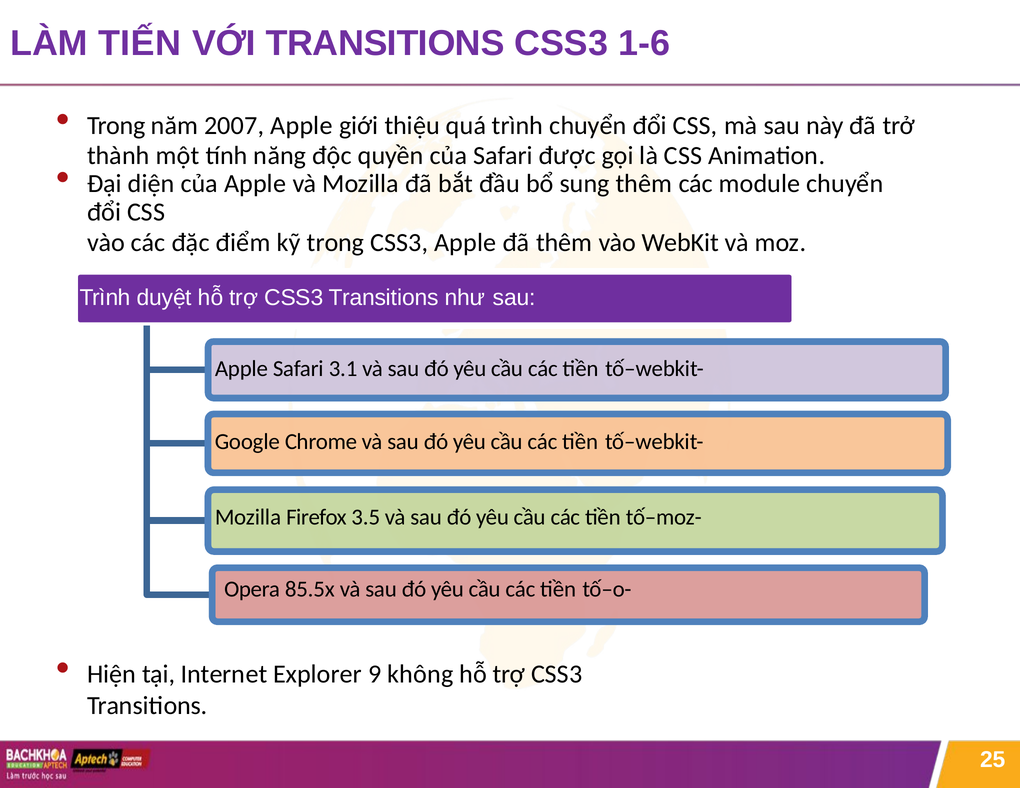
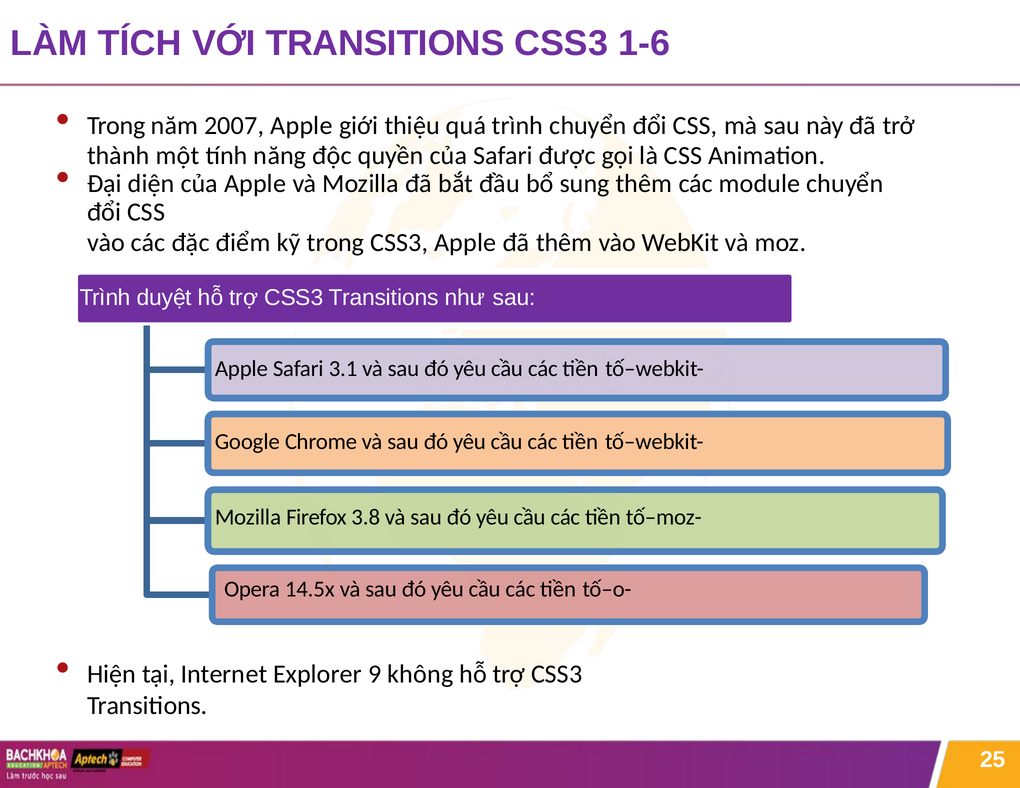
TIẾN: TIẾN -> TÍCH
3.5: 3.5 -> 3.8
85.5x: 85.5x -> 14.5x
